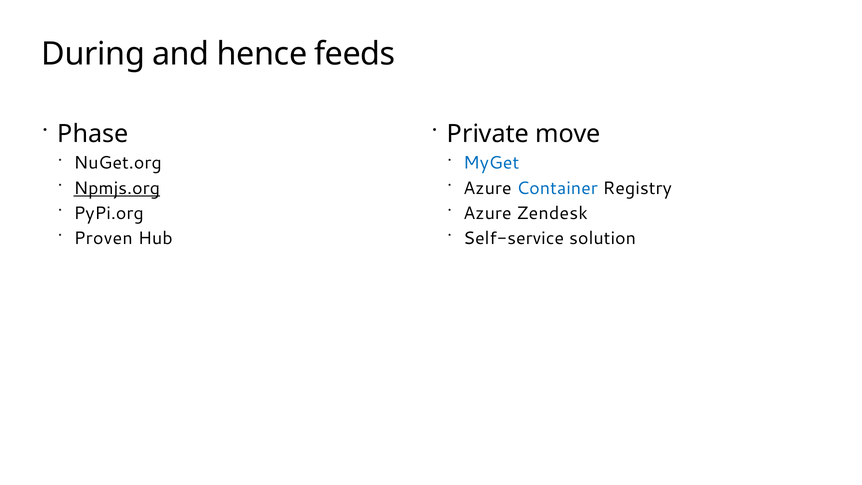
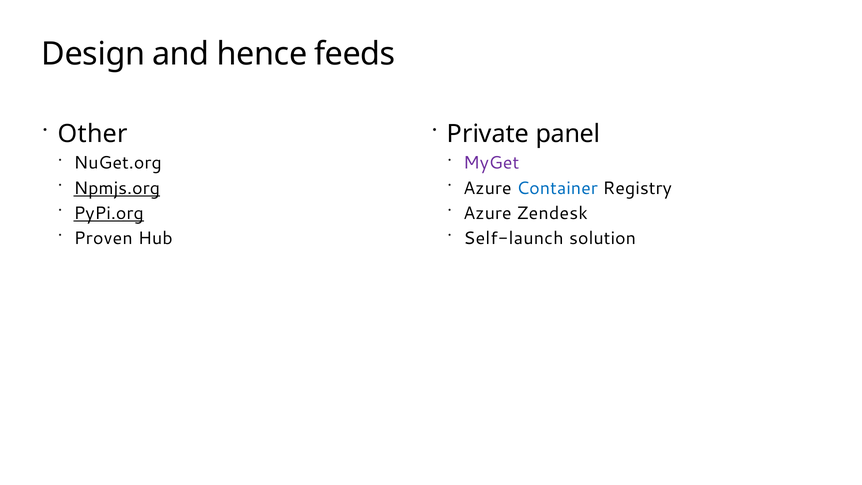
During: During -> Design
Phase: Phase -> Other
move: move -> panel
MyGet colour: blue -> purple
PyPi.org underline: none -> present
Self-service: Self-service -> Self-launch
